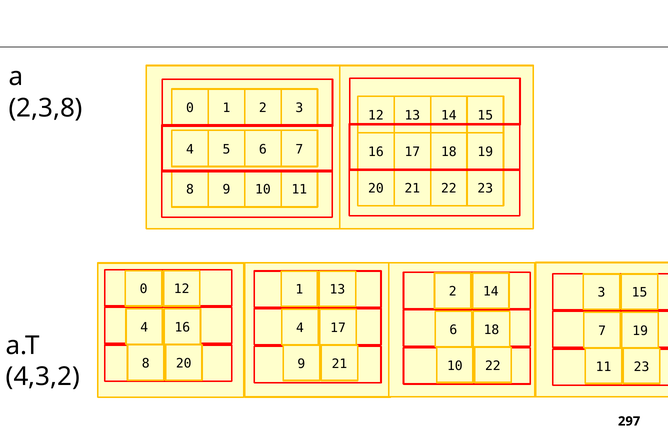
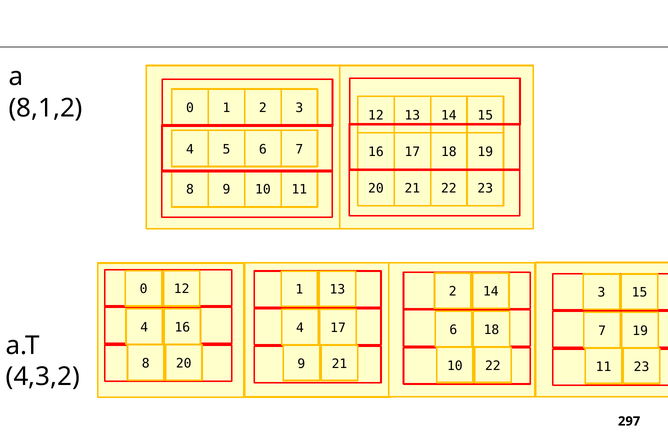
2,3,8: 2,3,8 -> 8,1,2
